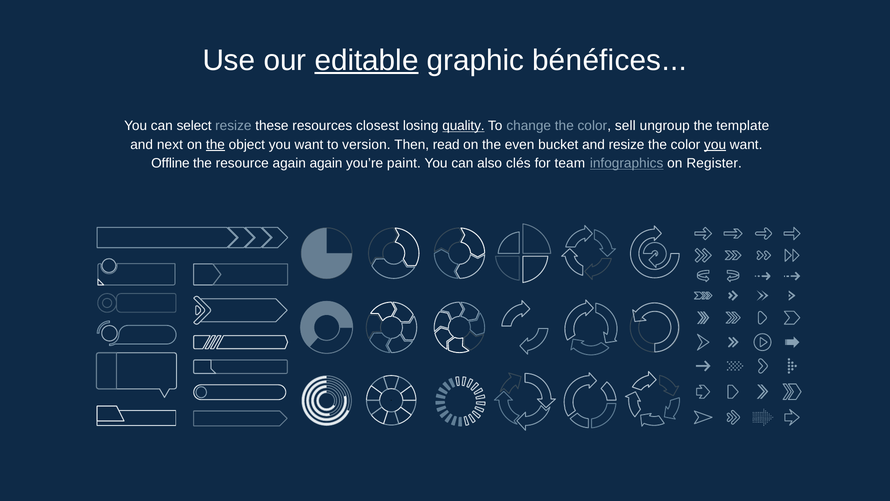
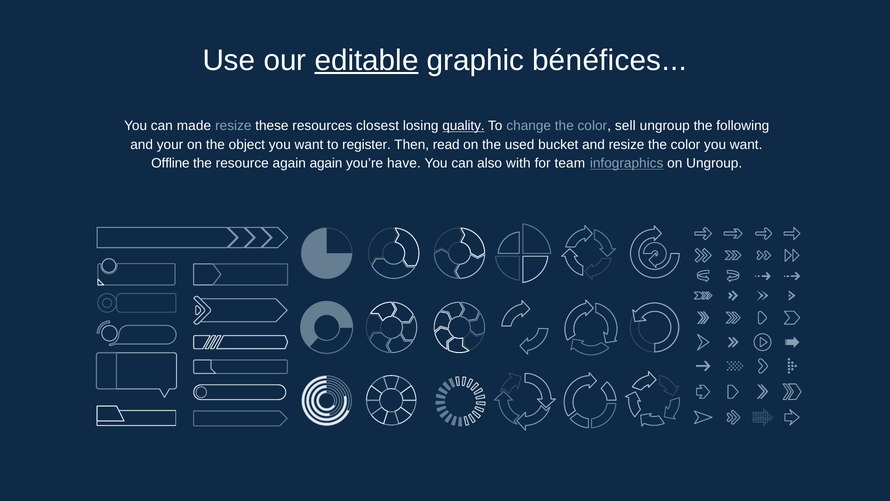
select: select -> made
template: template -> following
next: next -> your
the at (215, 145) underline: present -> none
version: version -> register
even: even -> used
you at (715, 145) underline: present -> none
paint: paint -> have
clés: clés -> with
on Register: Register -> Ungroup
